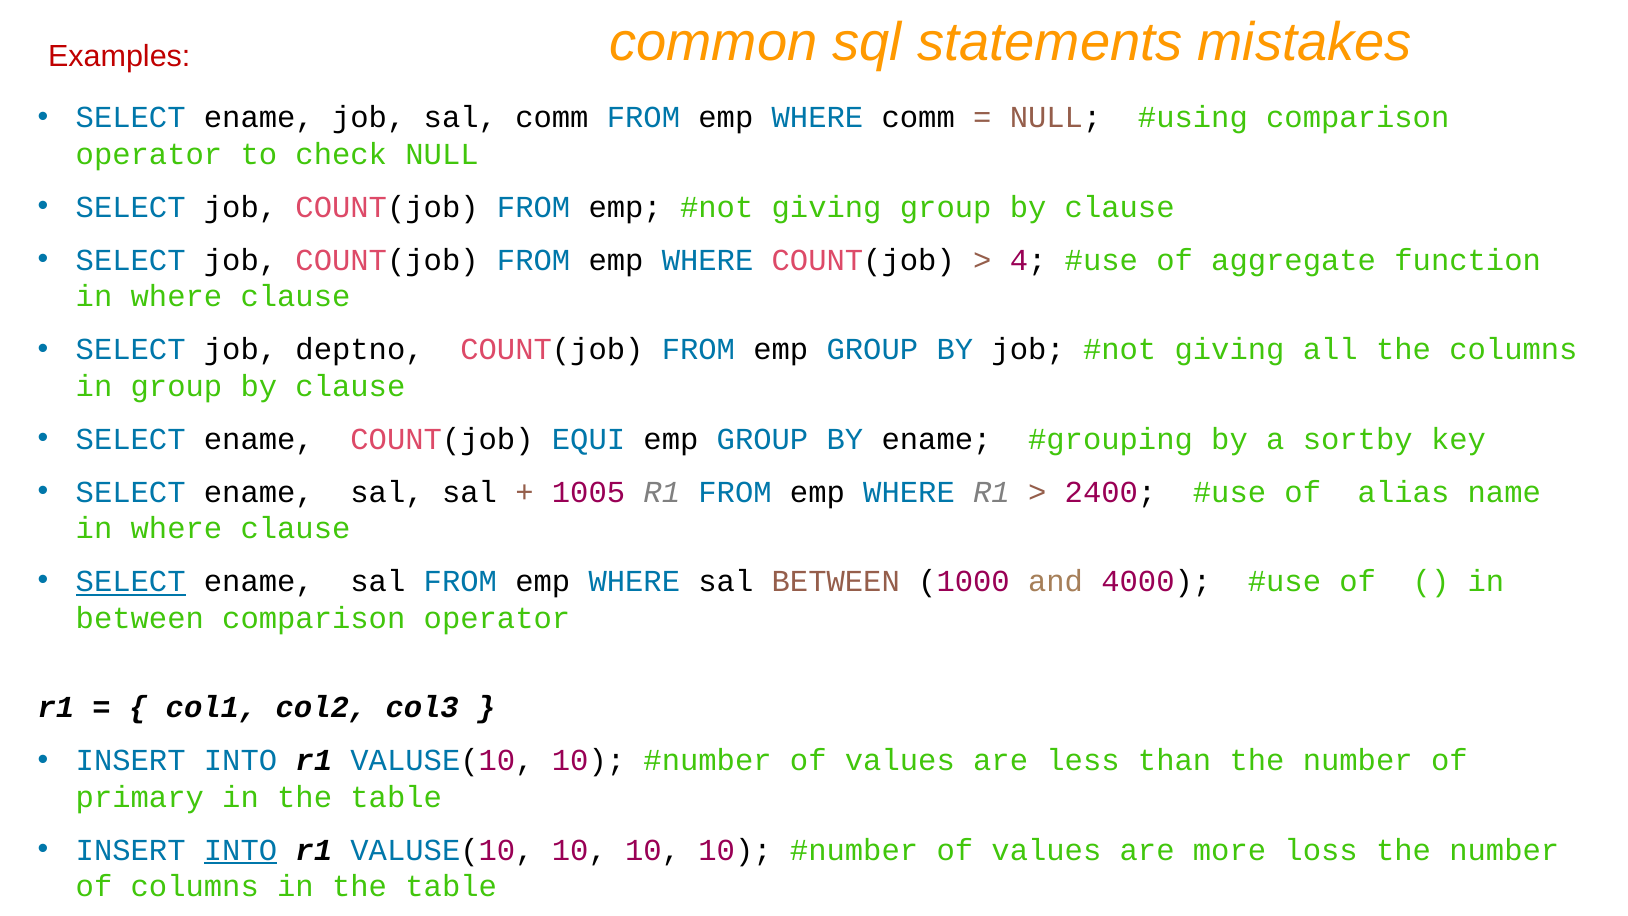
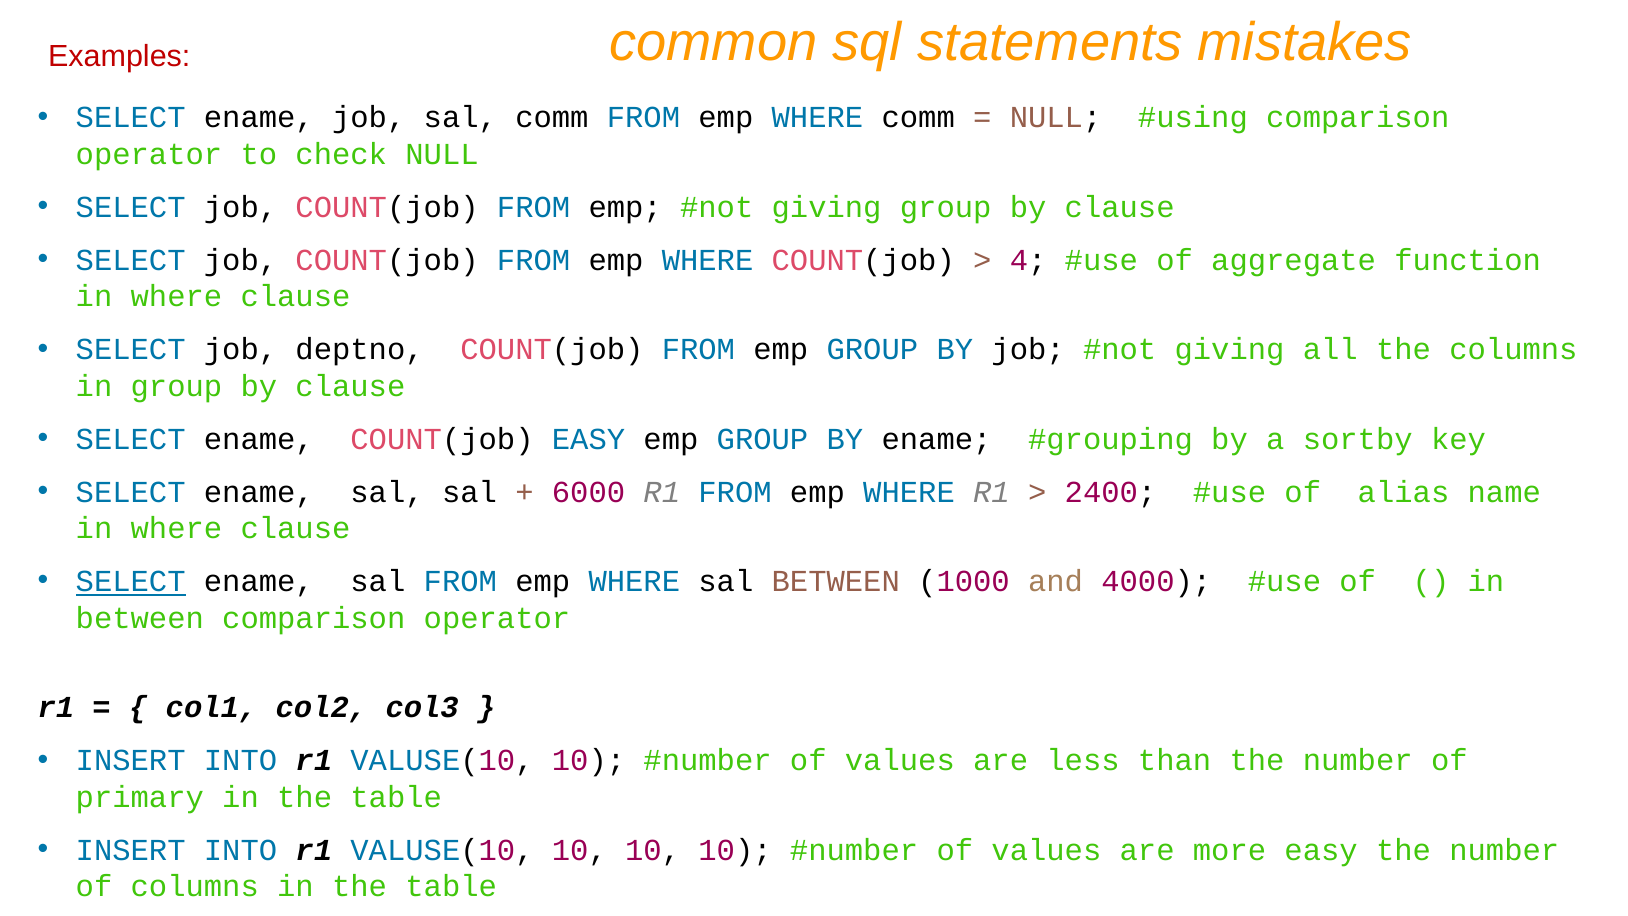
COUNT(job EQUI: EQUI -> EASY
1005: 1005 -> 6000
INTO at (241, 850) underline: present -> none
more loss: loss -> easy
